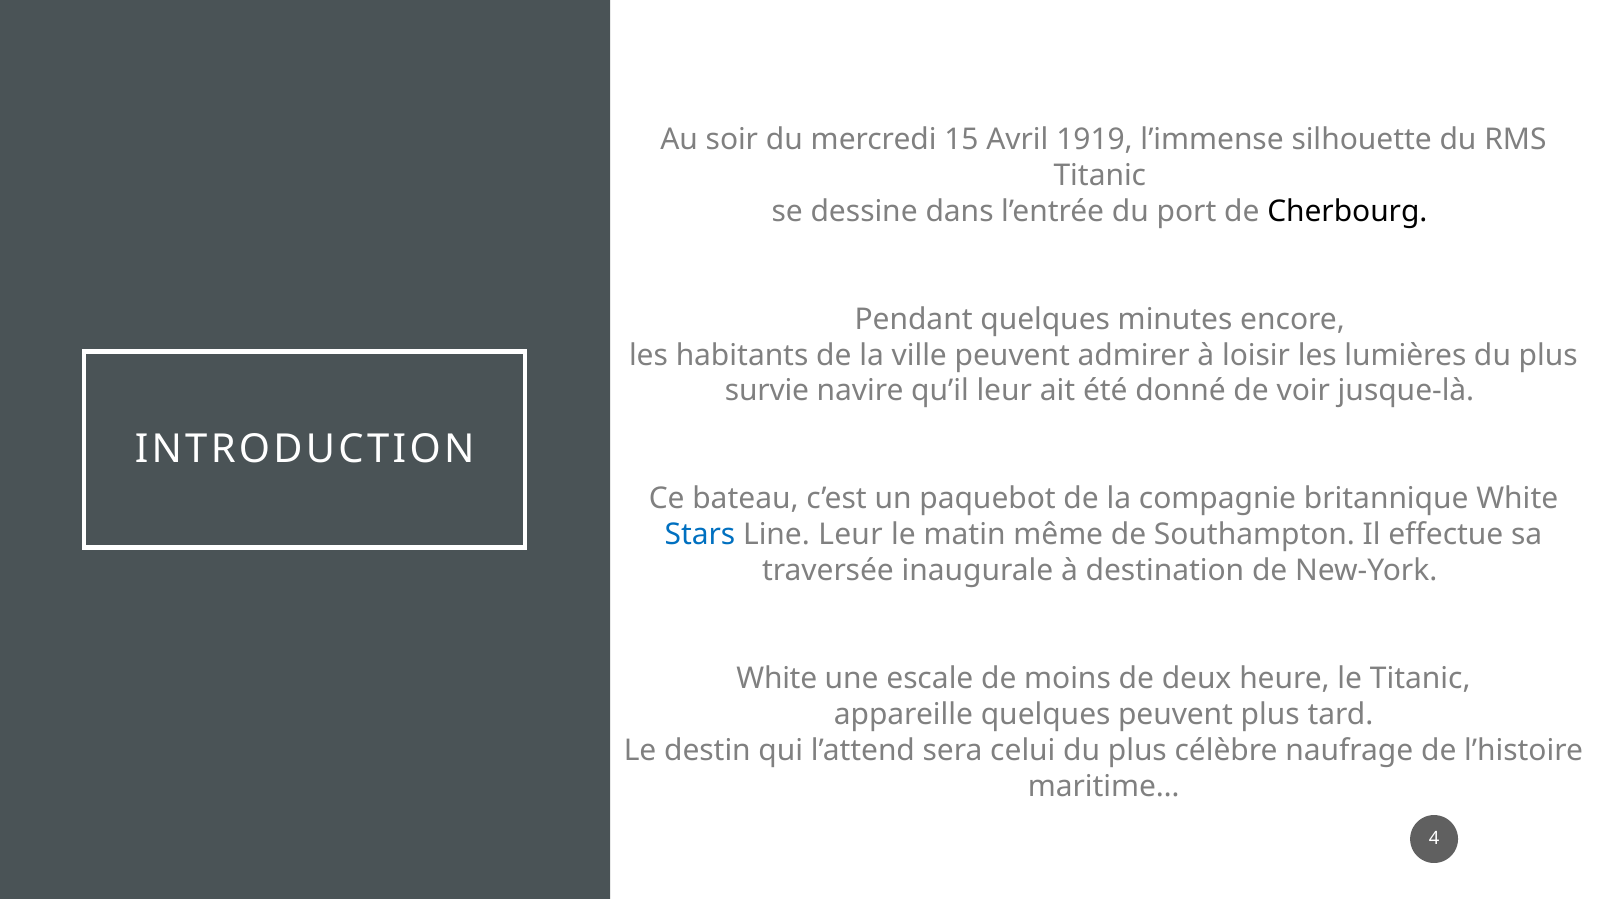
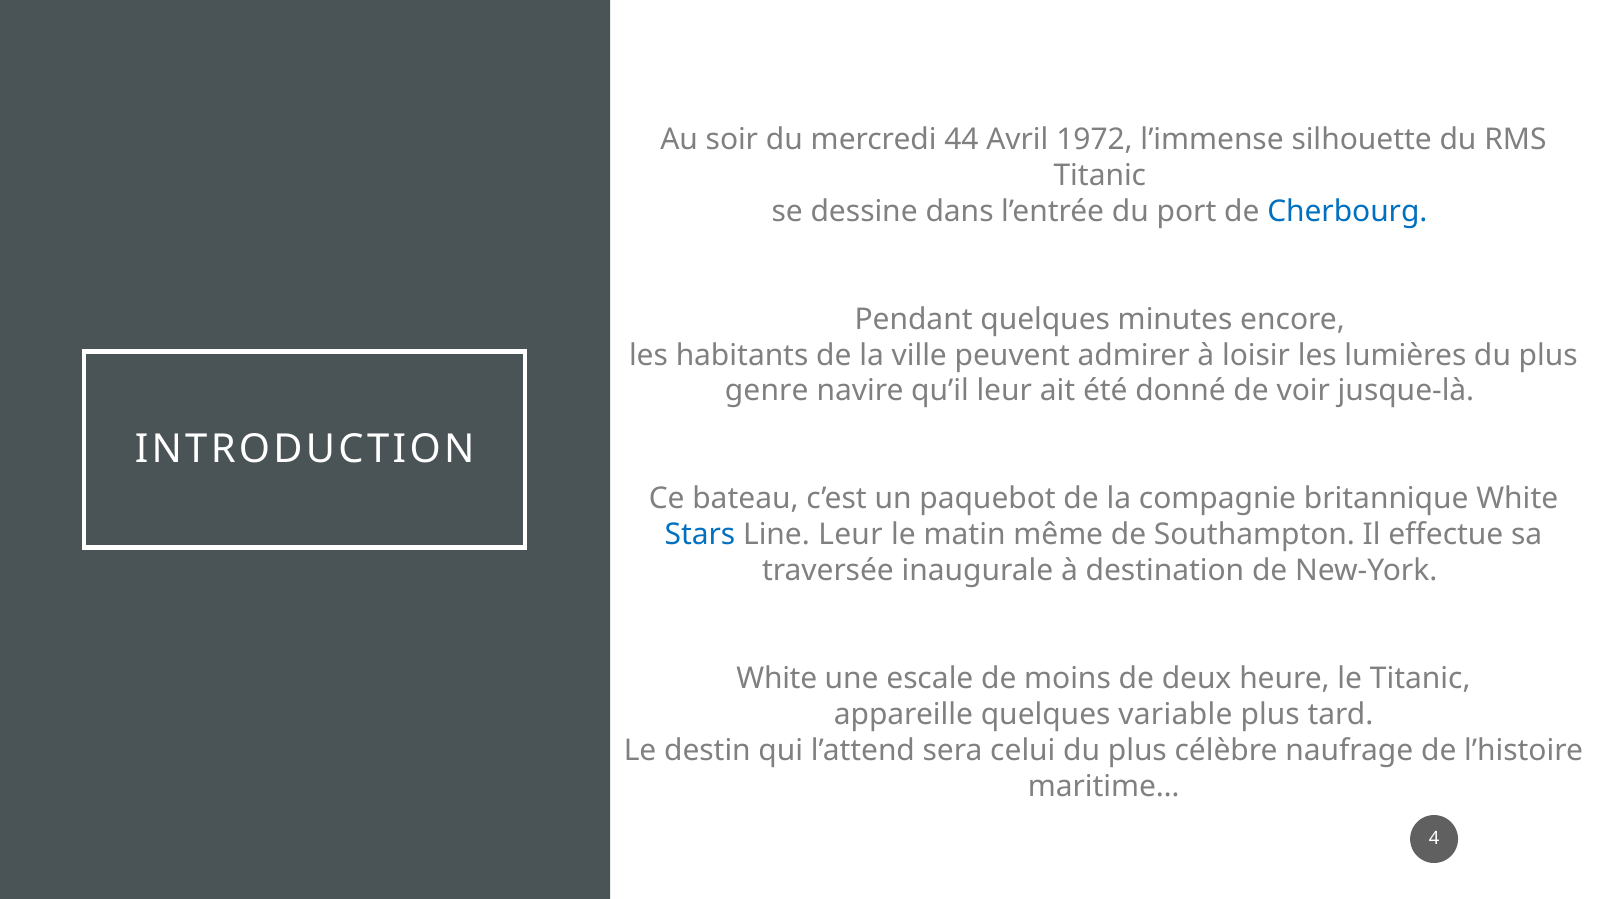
15: 15 -> 44
1919: 1919 -> 1972
Cherbourg colour: black -> blue
survie: survie -> genre
quelques peuvent: peuvent -> variable
